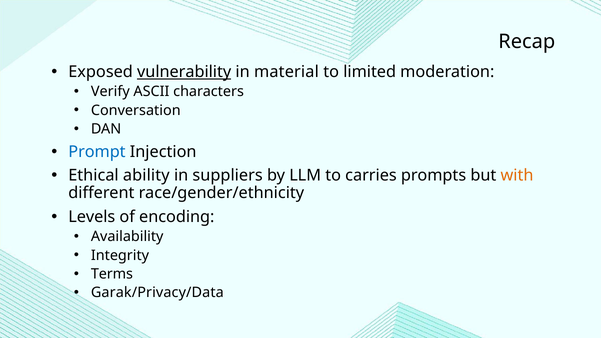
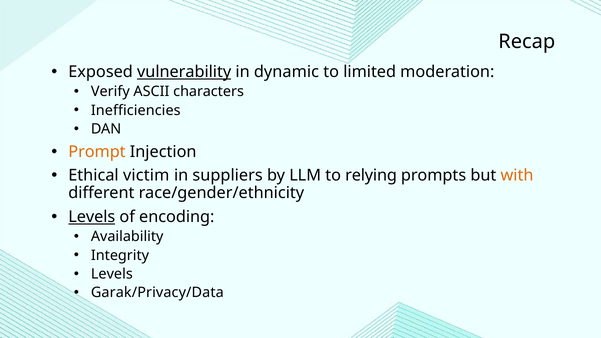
material: material -> dynamic
Conversation: Conversation -> Inefficiencies
Prompt colour: blue -> orange
ability: ability -> victim
carries: carries -> relying
Levels at (92, 217) underline: none -> present
Terms at (112, 274): Terms -> Levels
